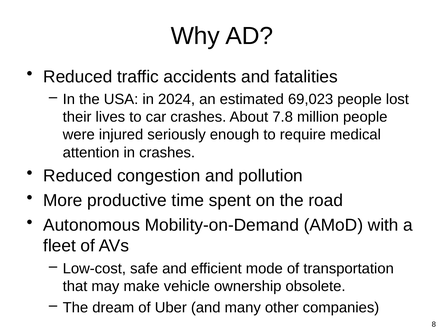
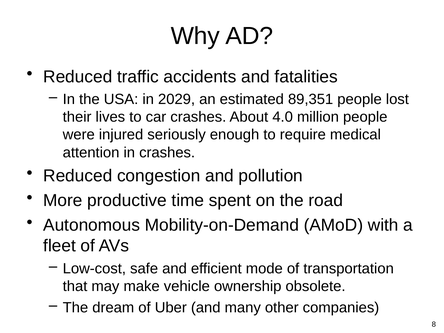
2024: 2024 -> 2029
69,023: 69,023 -> 89,351
7.8: 7.8 -> 4.0
